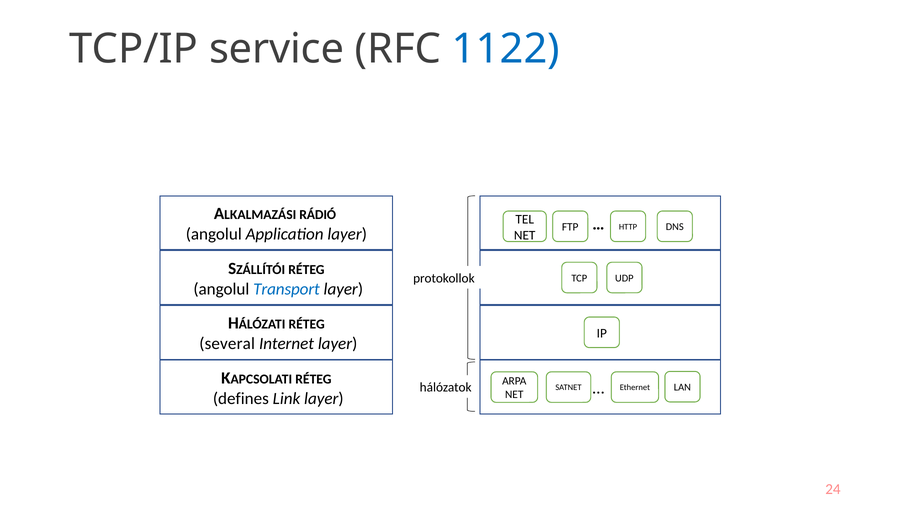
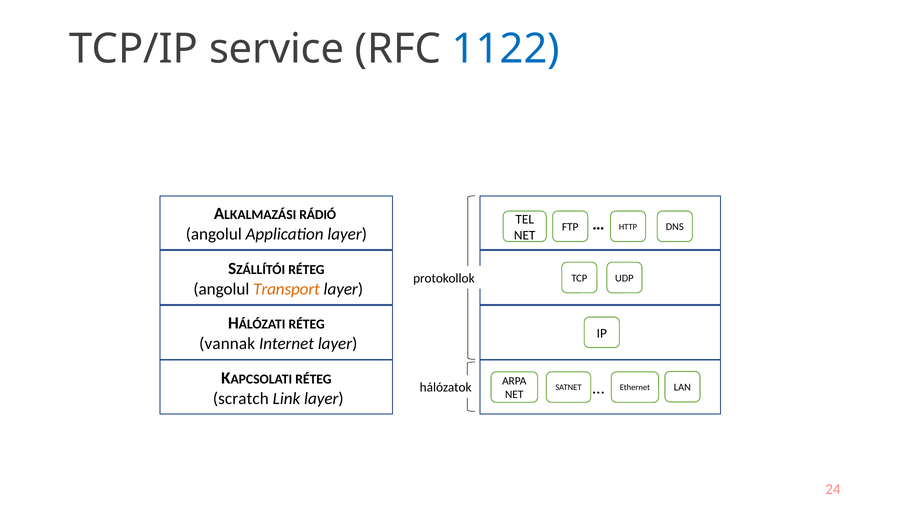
Transport colour: blue -> orange
several: several -> vannak
defines: defines -> scratch
